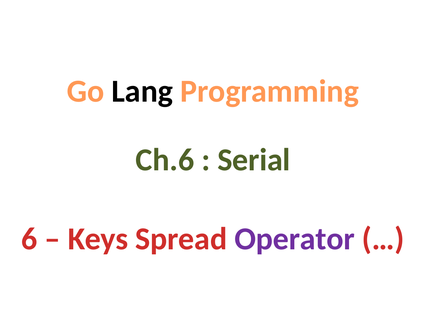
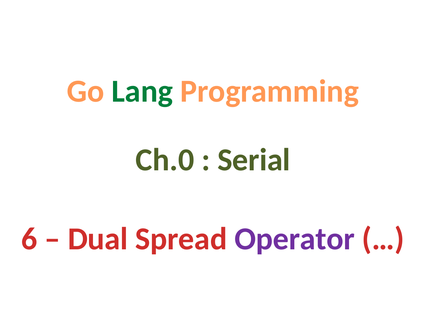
Lang colour: black -> green
Ch.6: Ch.6 -> Ch.0
Keys: Keys -> Dual
